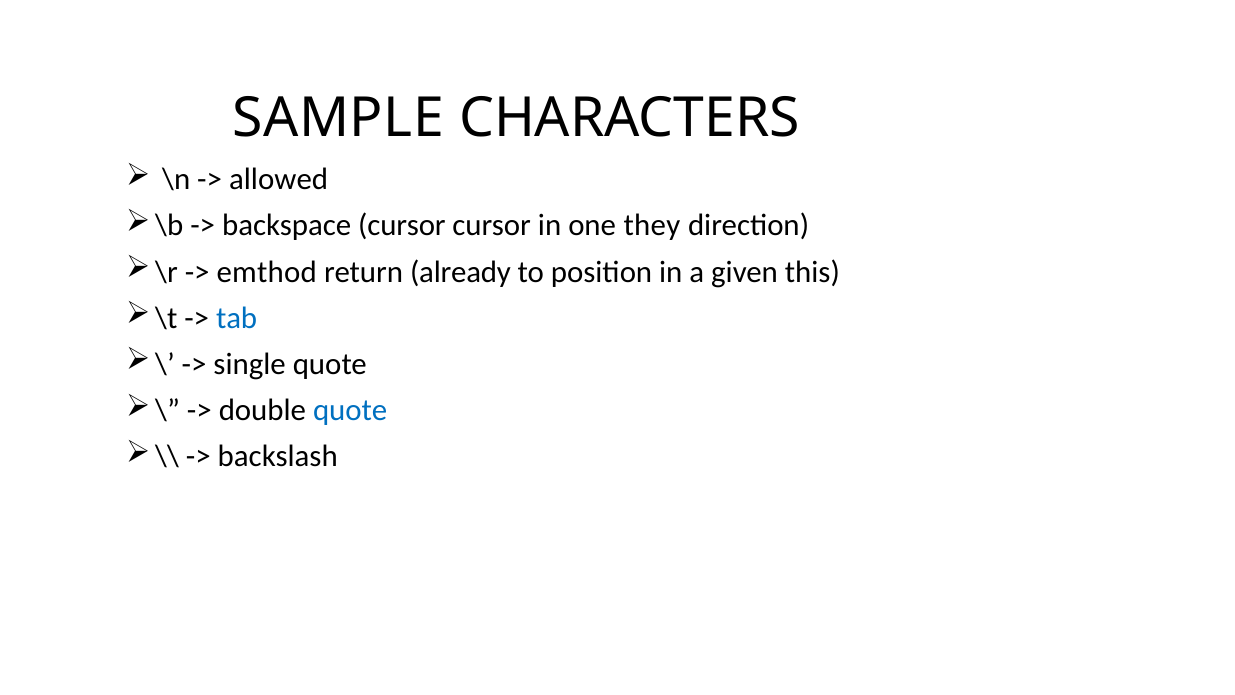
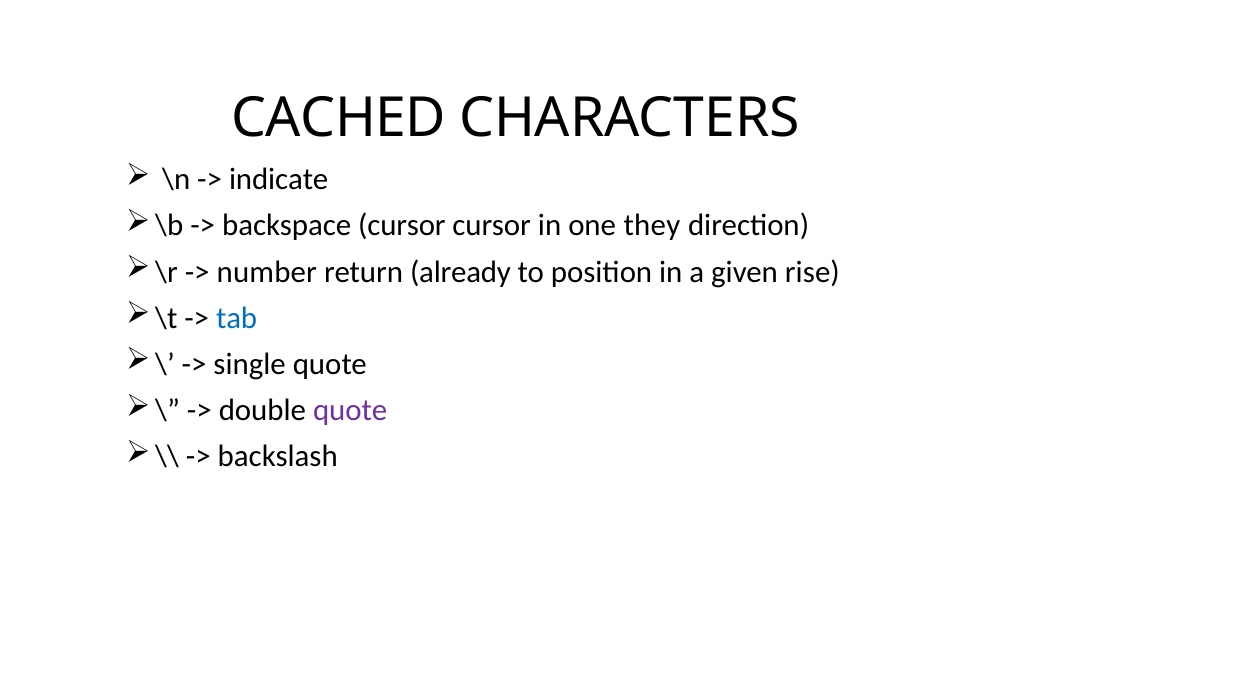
SAMPLE: SAMPLE -> CACHED
allowed: allowed -> indicate
emthod: emthod -> number
this: this -> rise
quote at (350, 410) colour: blue -> purple
